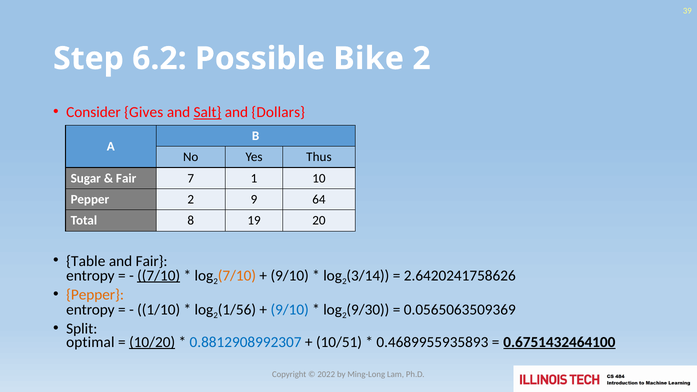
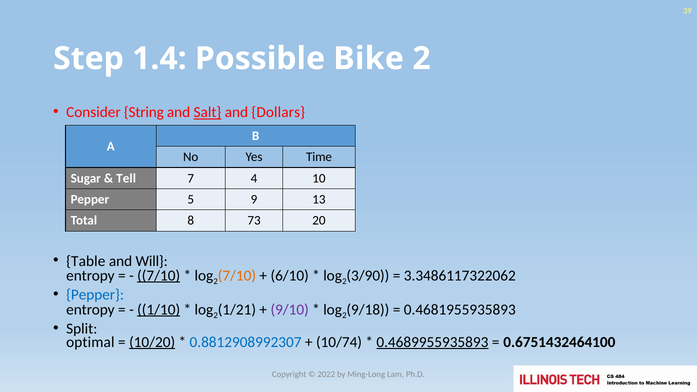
6.2: 6.2 -> 1.4
Gives: Gives -> String
Thus: Thus -> Time
Fair at (126, 178): Fair -> Tell
1: 1 -> 4
Pepper 2: 2 -> 5
64: 64 -> 13
19: 19 -> 73
and Fair: Fair -> Will
9/10 at (290, 276): 9/10 -> 6/10
3/14: 3/14 -> 3/90
2.6420241758626: 2.6420241758626 -> 3.3486117322062
Pepper at (95, 295) colour: orange -> blue
1/10 underline: none -> present
1/56: 1/56 -> 1/21
9/10 at (290, 310) colour: blue -> purple
9/30: 9/30 -> 9/18
0.0565063509369: 0.0565063509369 -> 0.4681955935893
10/51: 10/51 -> 10/74
0.4689955935893 underline: none -> present
0.6751432464100 underline: present -> none
